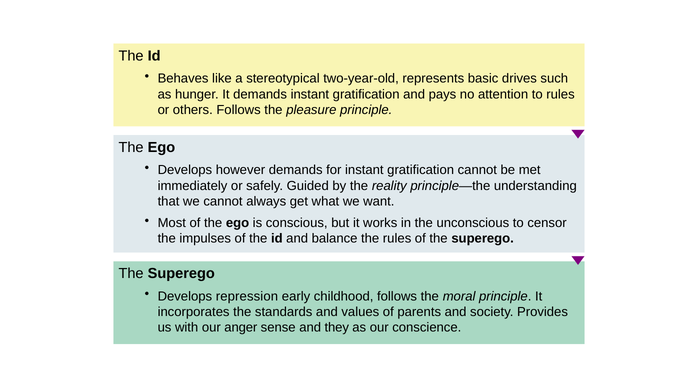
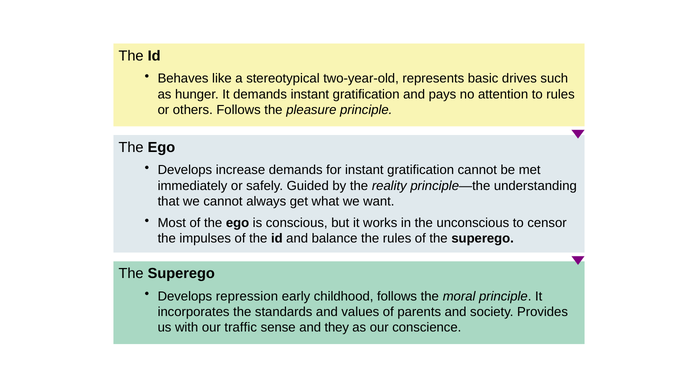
however: however -> increase
anger: anger -> traffic
